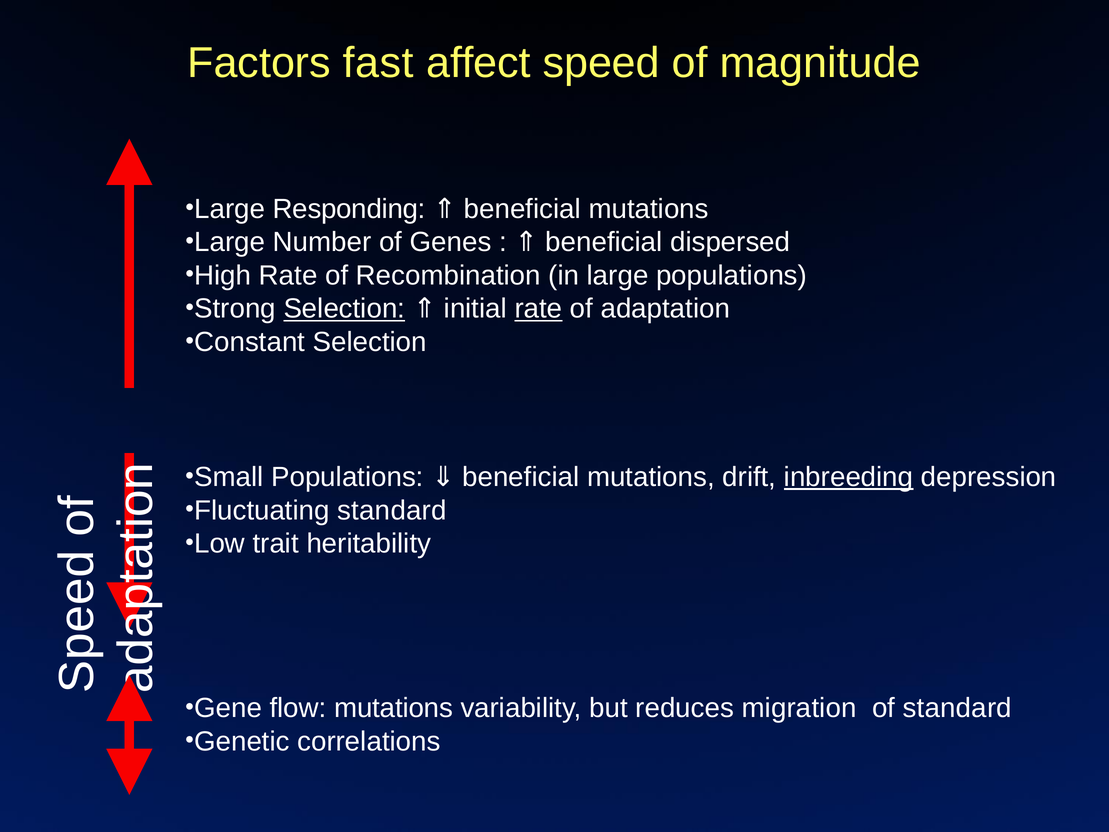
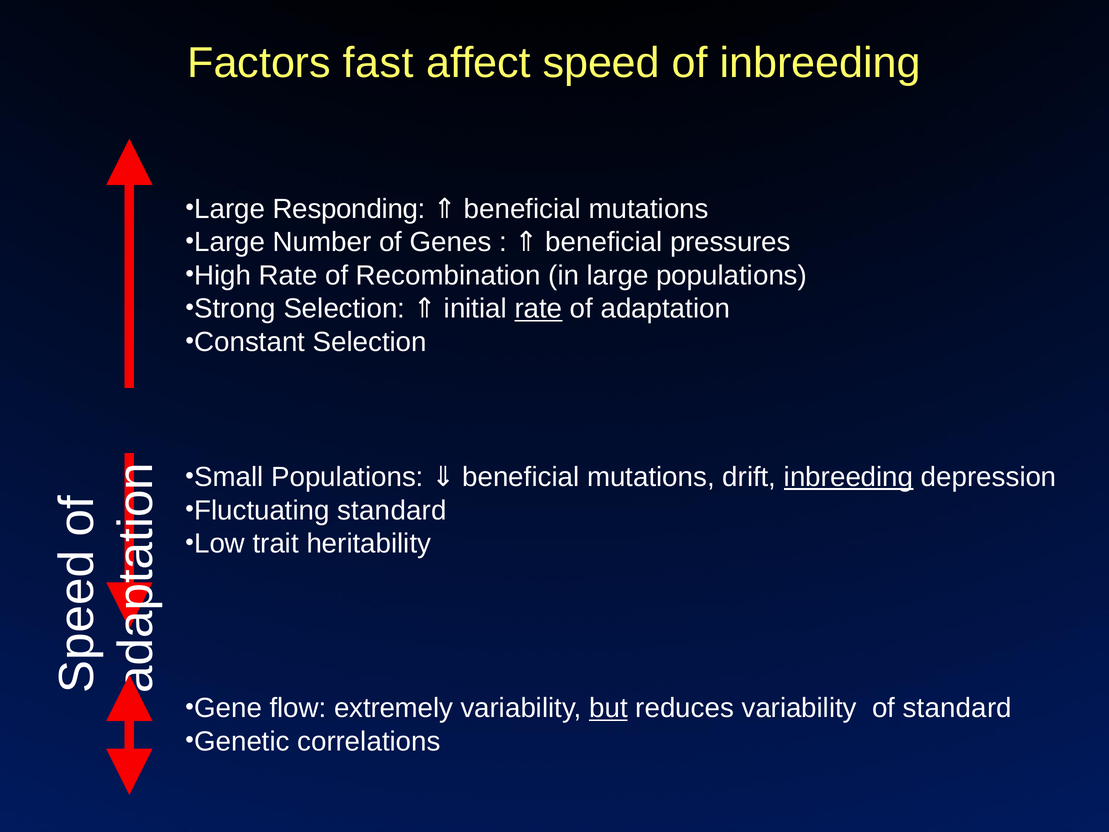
of magnitude: magnitude -> inbreeding
dispersed: dispersed -> pressures
Selection at (344, 309) underline: present -> none
flow mutations: mutations -> extremely
but underline: none -> present
reduces migration: migration -> variability
